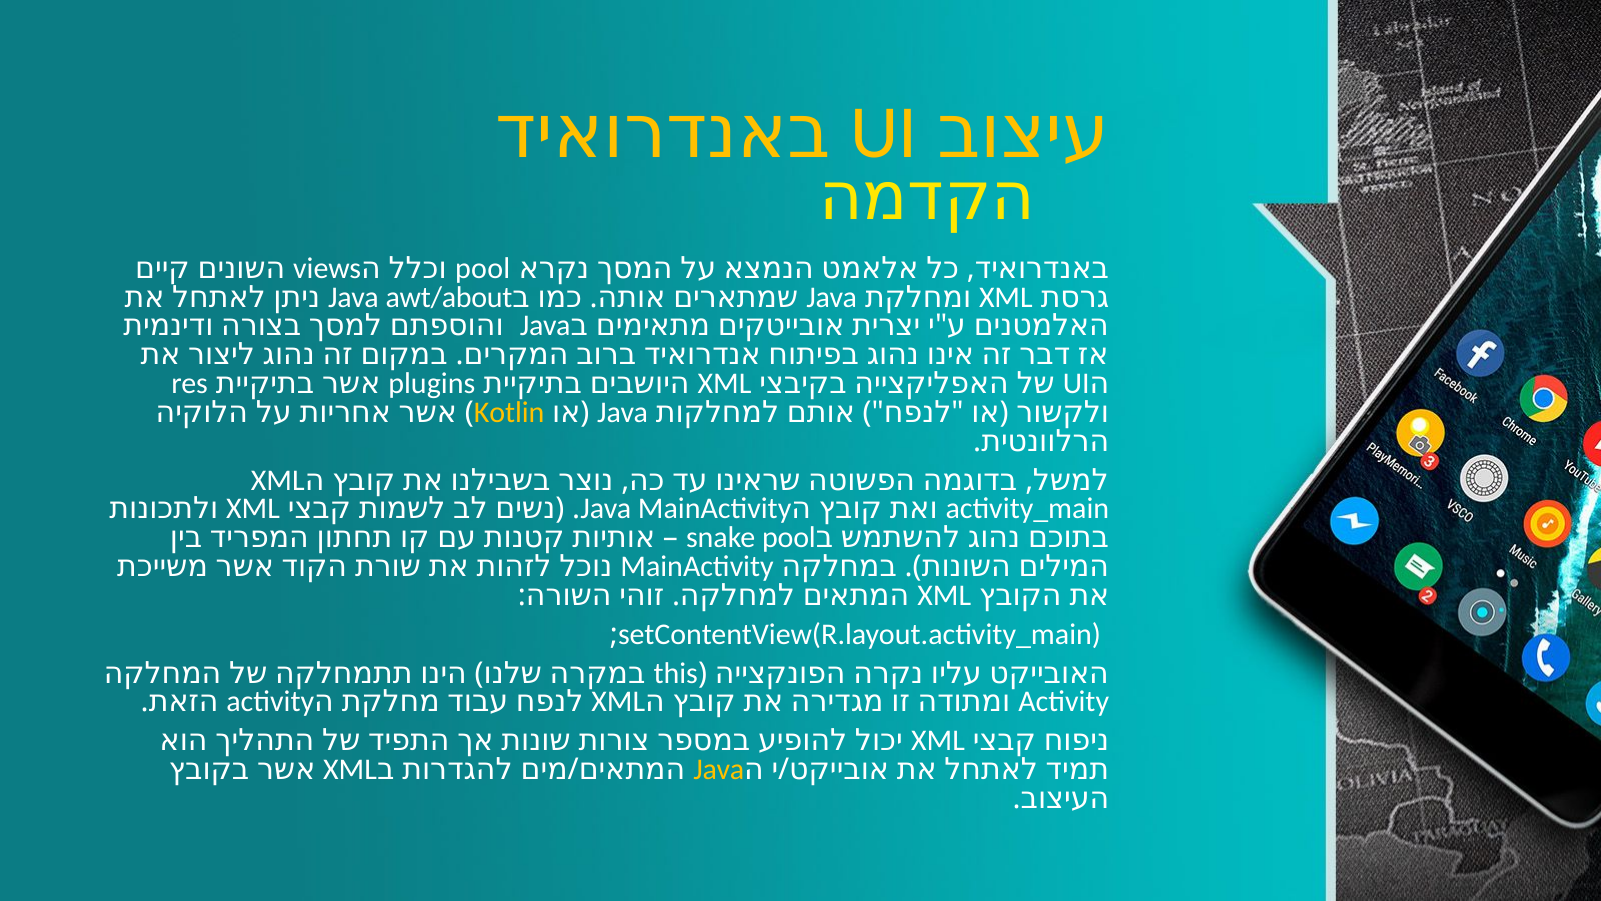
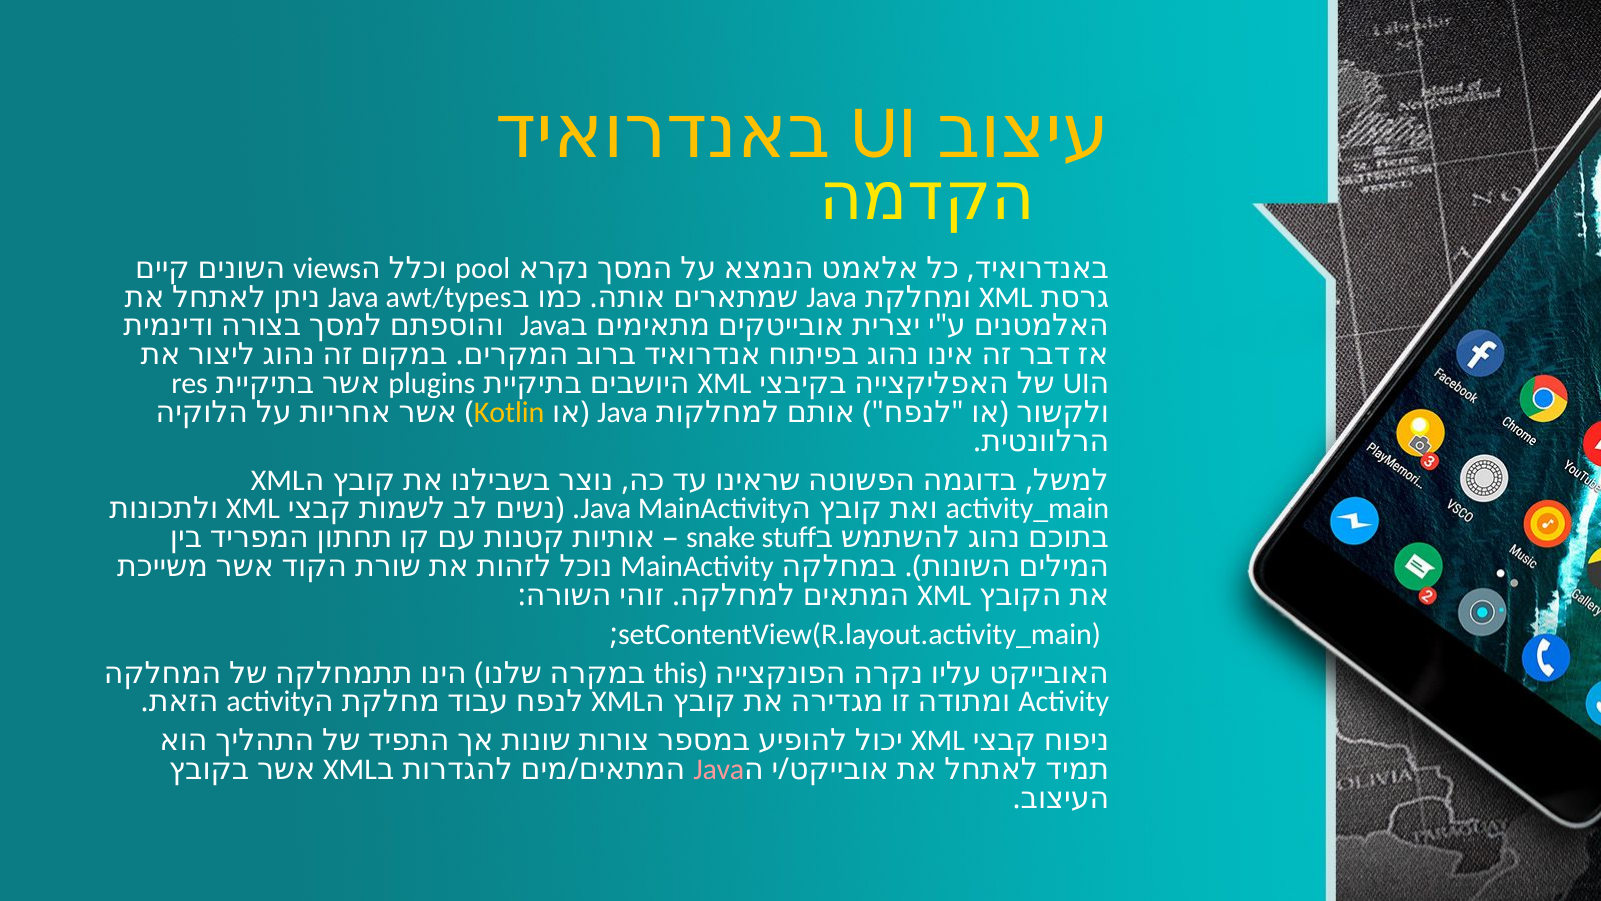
awt/about: awt/about -> awt/types
pool at (789, 538): pool -> stuff
Java at (719, 769) colour: yellow -> pink
